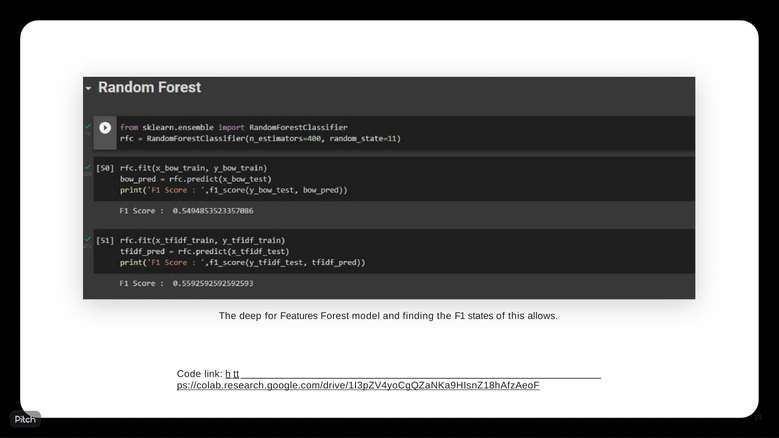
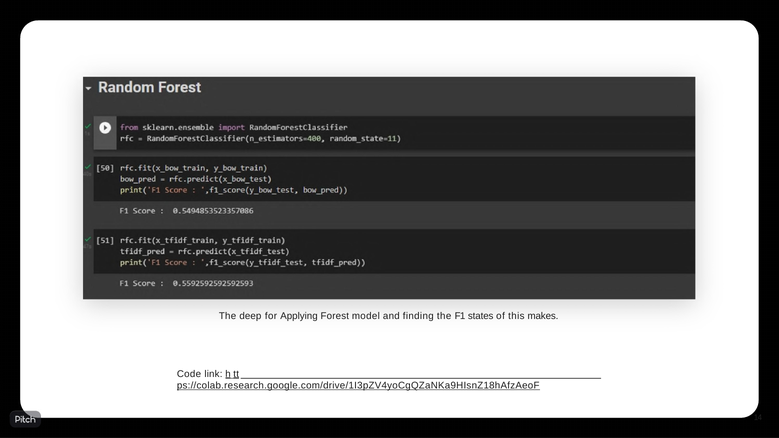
Features: Features -> Applying
allows: allows -> makes
